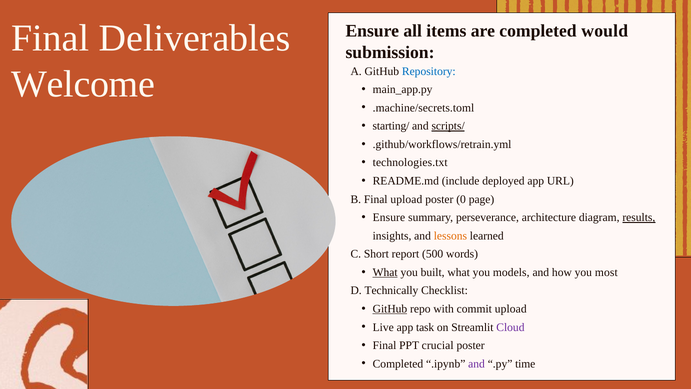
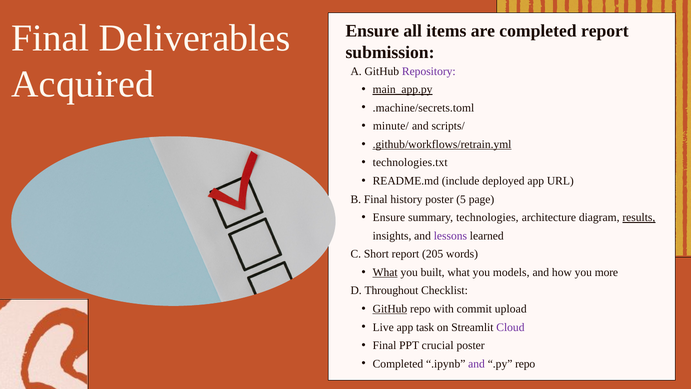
completed would: would -> report
Repository colour: blue -> purple
Welcome: Welcome -> Acquired
main_app.py underline: none -> present
starting/: starting/ -> minute/
scripts/ underline: present -> none
.github/workflows/retrain.yml underline: none -> present
Final upload: upload -> history
0: 0 -> 5
perseverance: perseverance -> technologies
lessons colour: orange -> purple
500: 500 -> 205
most: most -> more
Technically: Technically -> Throughout
.py time: time -> repo
